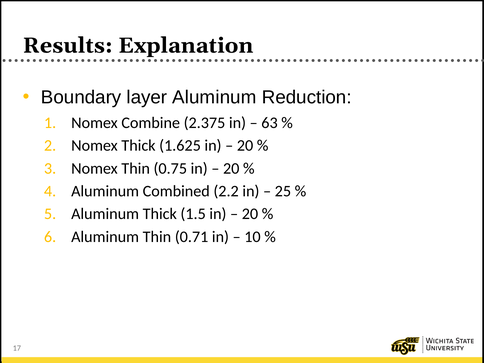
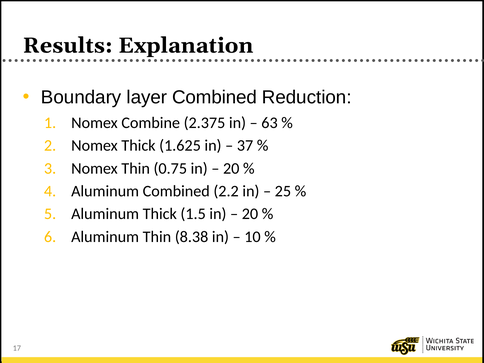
layer Aluminum: Aluminum -> Combined
20 at (245, 146): 20 -> 37
0.71: 0.71 -> 8.38
